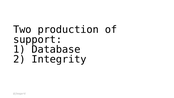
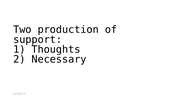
Database: Database -> Thoughts
Integrity: Integrity -> Necessary
